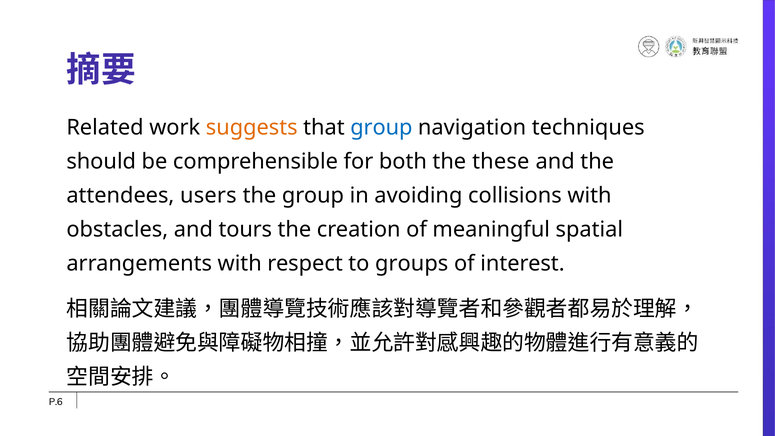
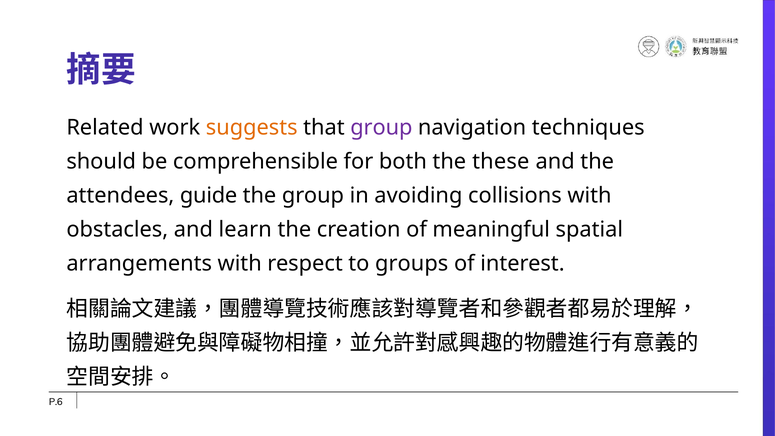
group at (381, 128) colour: blue -> purple
users: users -> guide
tours: tours -> learn
